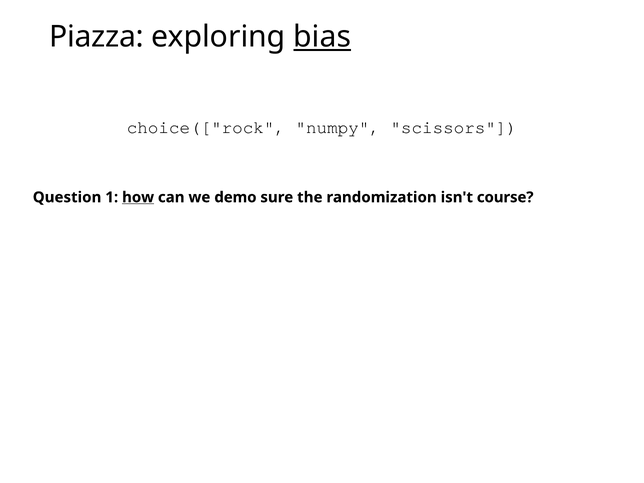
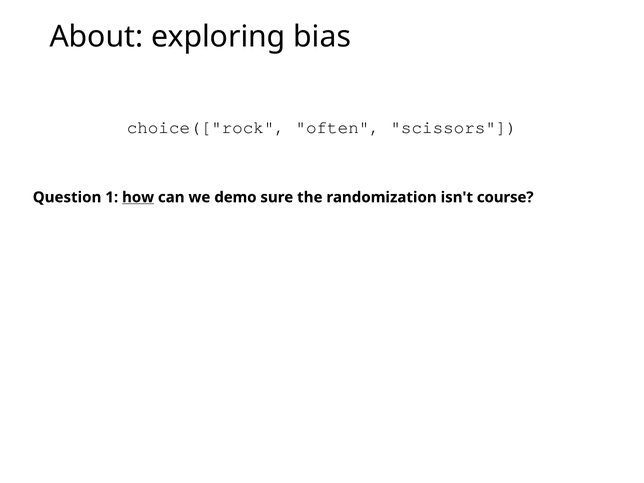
Piazza: Piazza -> About
bias underline: present -> none
numpy: numpy -> often
